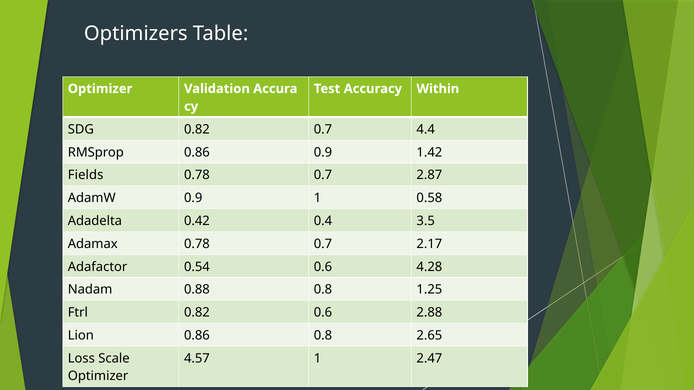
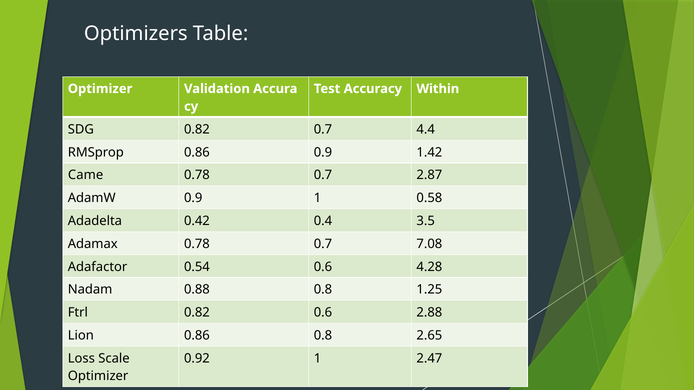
Fields: Fields -> Came
2.17: 2.17 -> 7.08
4.57: 4.57 -> 0.92
